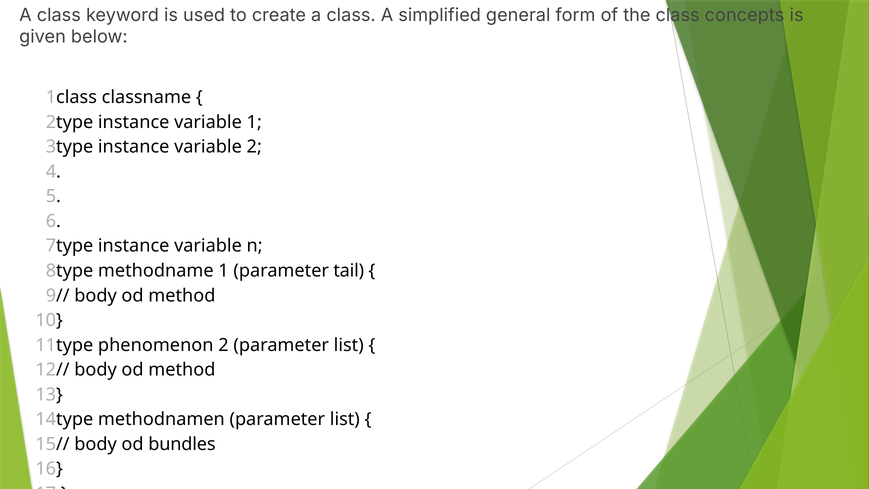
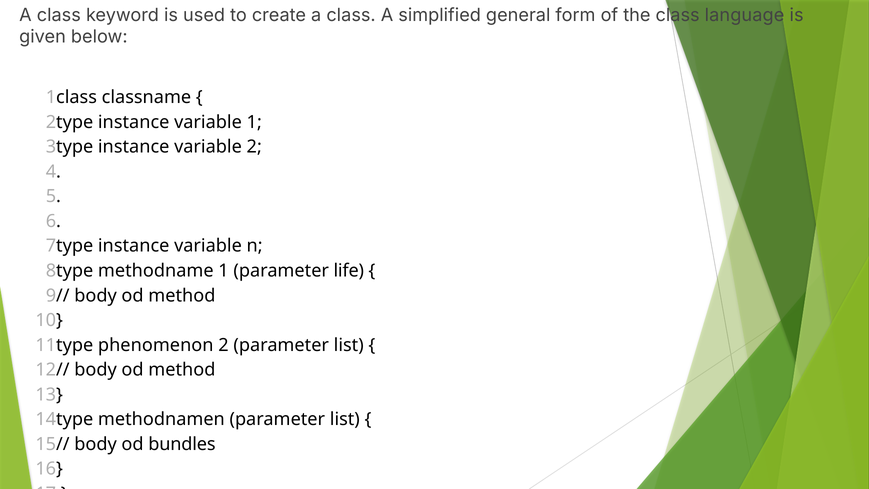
concepts: concepts -> language
tail: tail -> life
